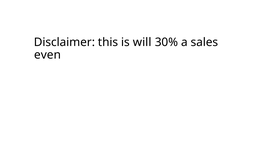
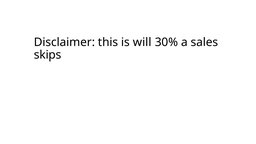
even: even -> skips
